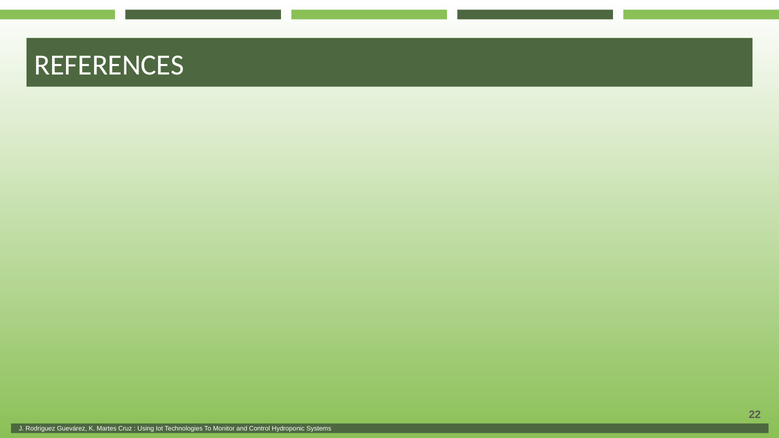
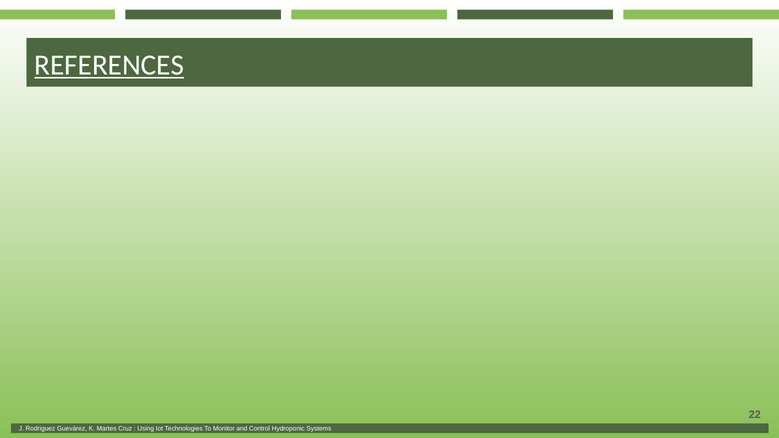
REFERENCES underline: none -> present
